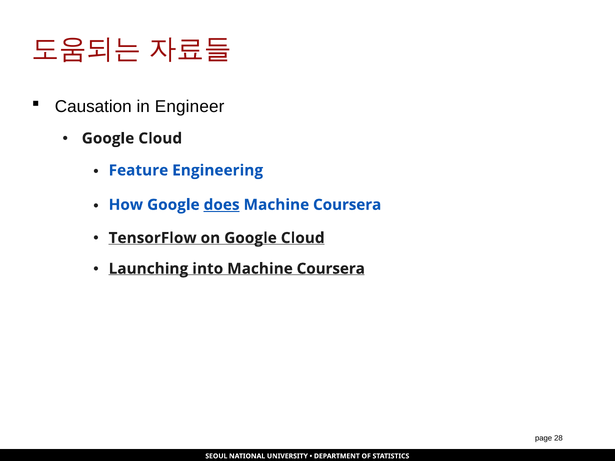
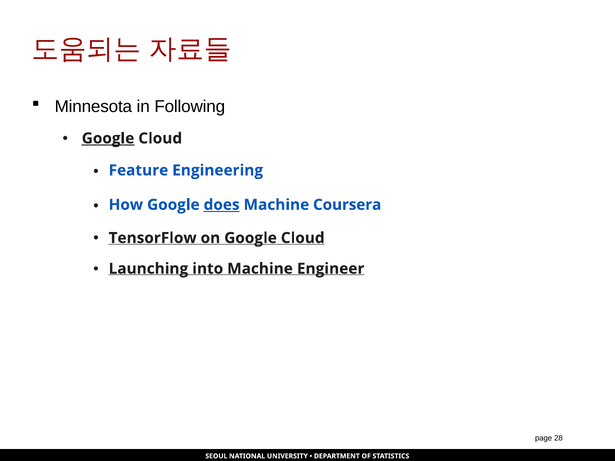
Causation: Causation -> Minnesota
Engineer: Engineer -> Following
Google at (108, 138) underline: none -> present
into Machine Coursera: Coursera -> Engineer
